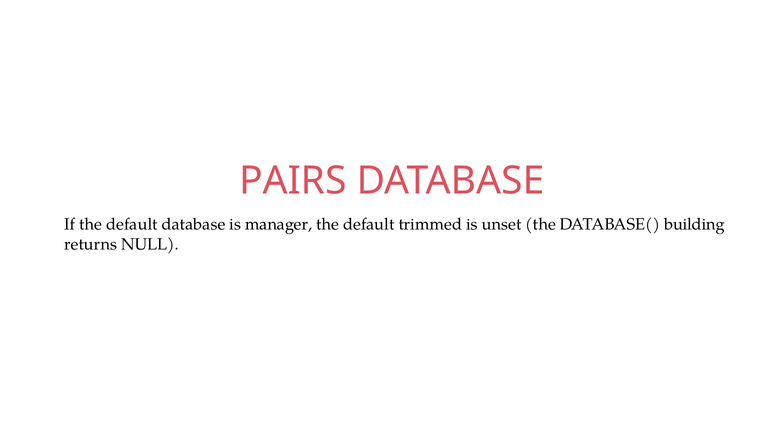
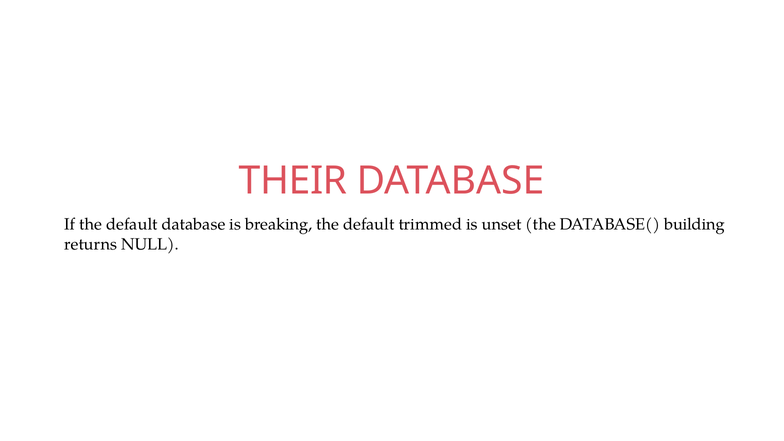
PAIRS: PAIRS -> THEIR
manager: manager -> breaking
